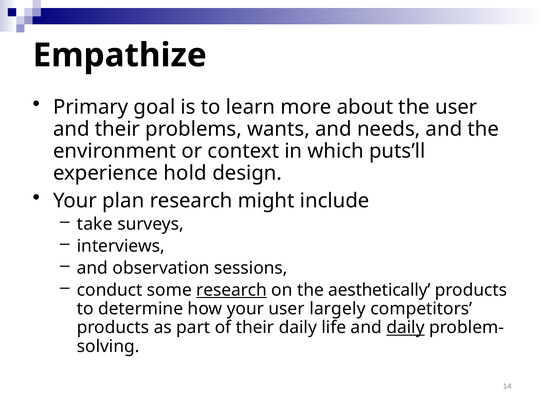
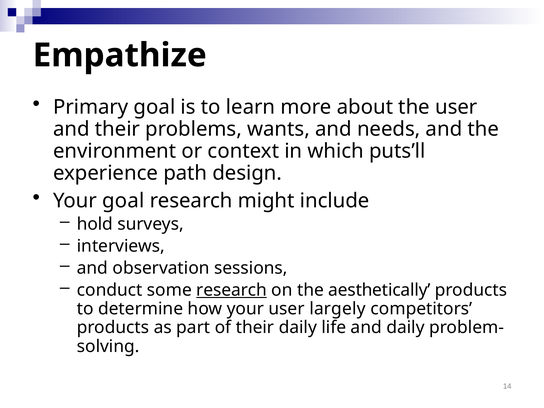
hold: hold -> path
Your plan: plan -> goal
take: take -> hold
daily at (406, 328) underline: present -> none
